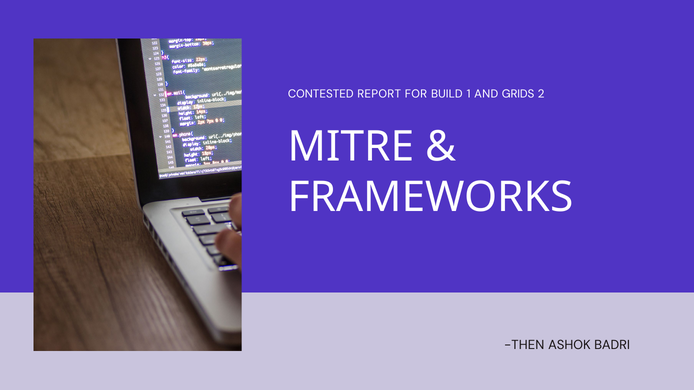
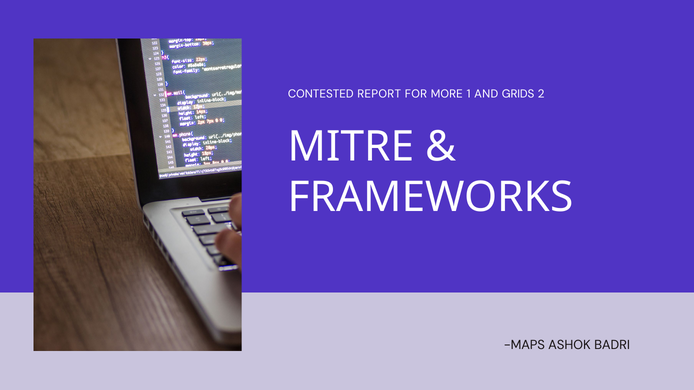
BUILD: BUILD -> MORE
THEN: THEN -> MAPS
